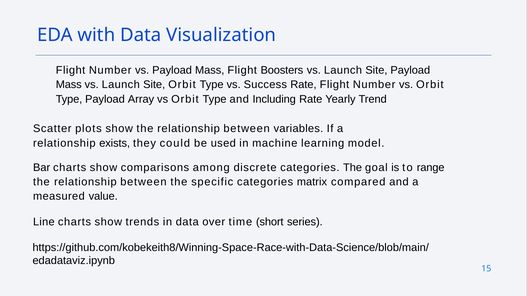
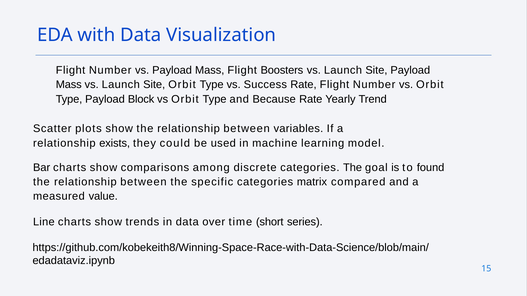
Array: Array -> Block
Including: Including -> Because
range: range -> found
